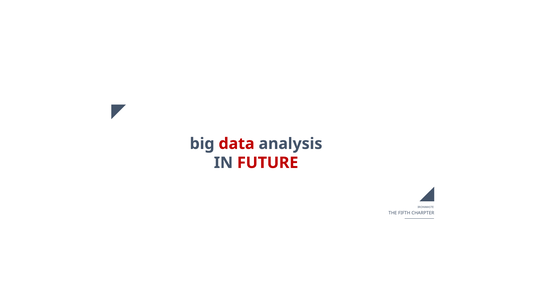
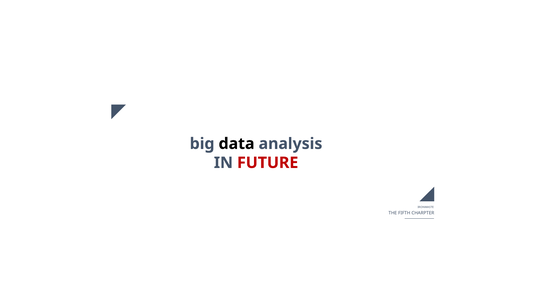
data colour: red -> black
